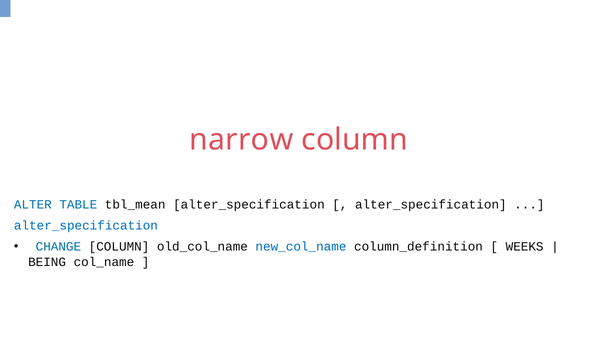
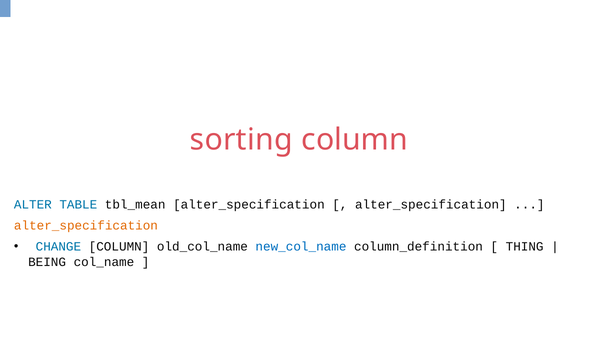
narrow: narrow -> sorting
alter_specification at (86, 225) colour: blue -> orange
WEEKS: WEEKS -> THING
